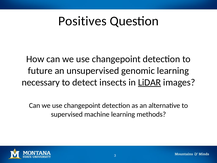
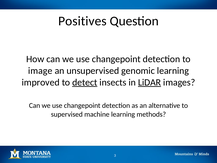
future: future -> image
necessary: necessary -> improved
detect underline: none -> present
